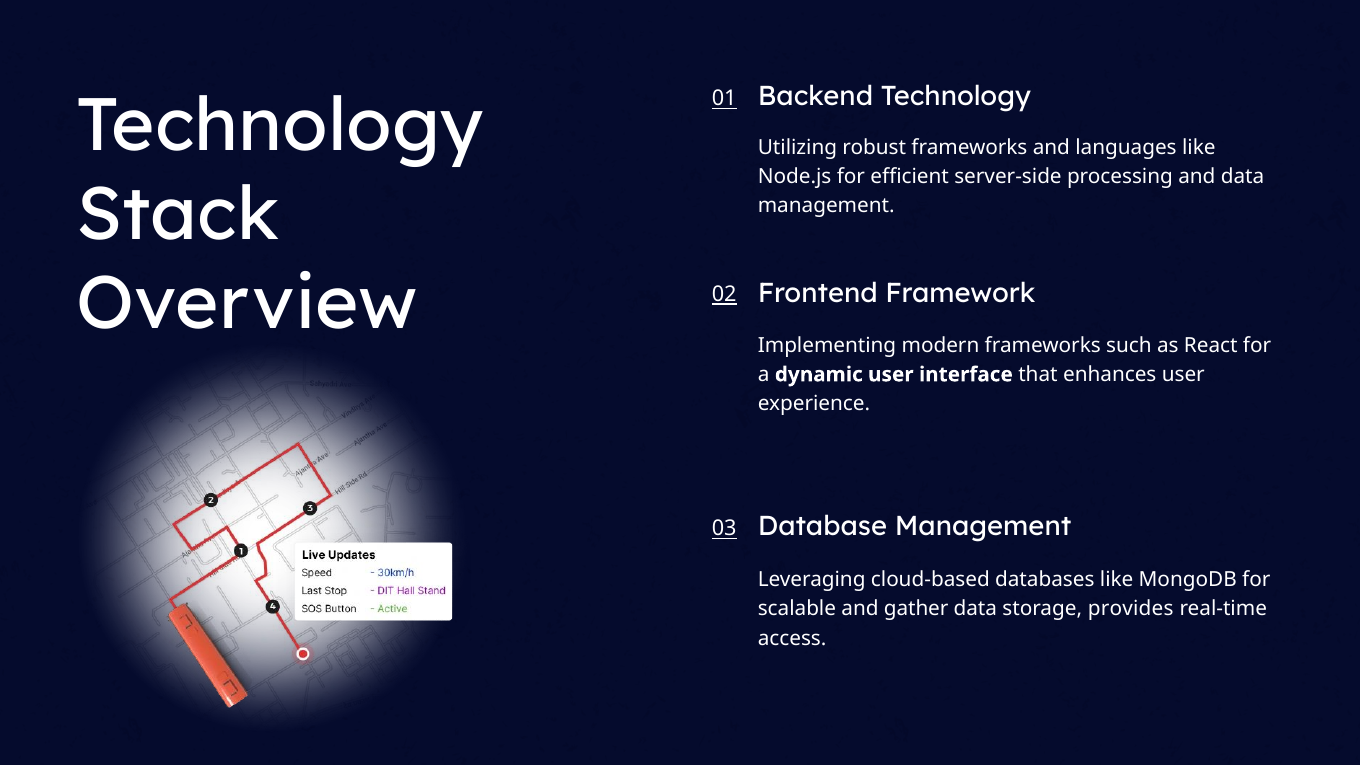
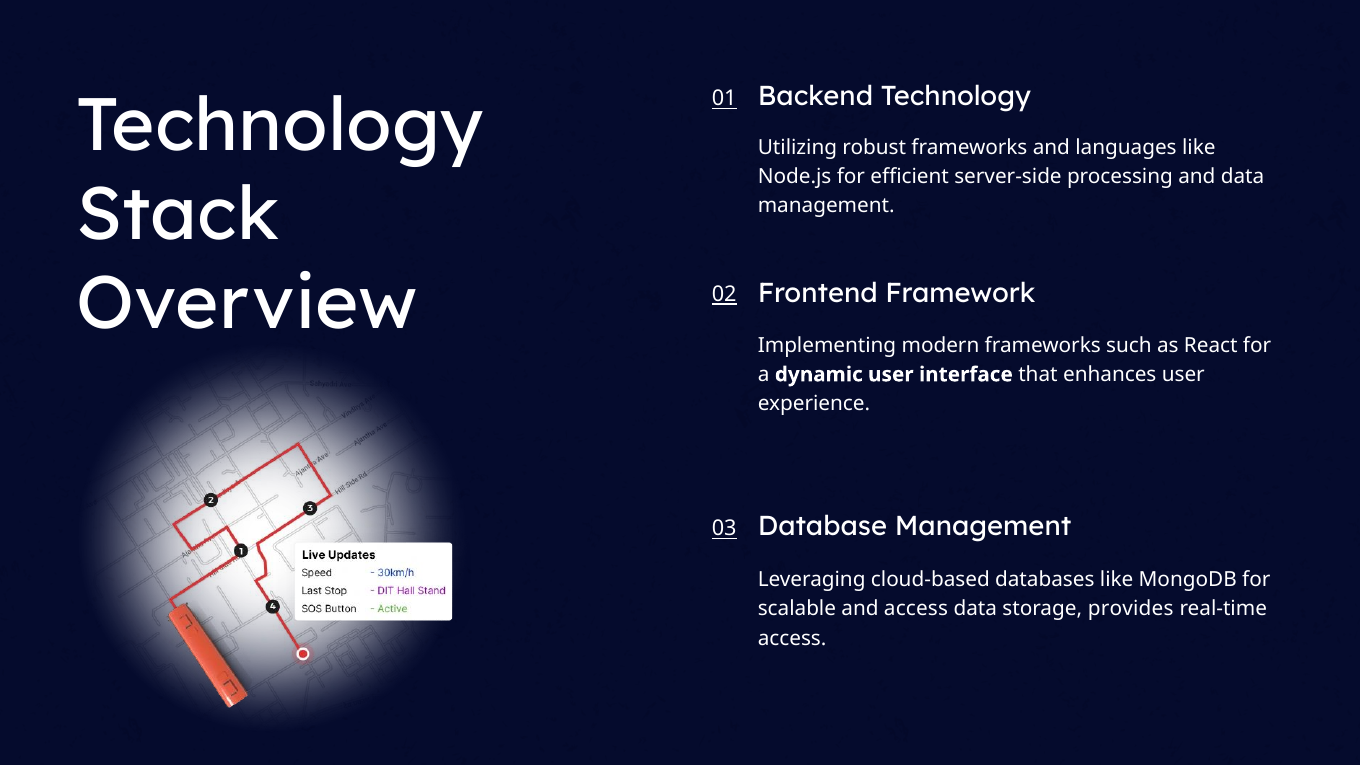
and gather: gather -> access
